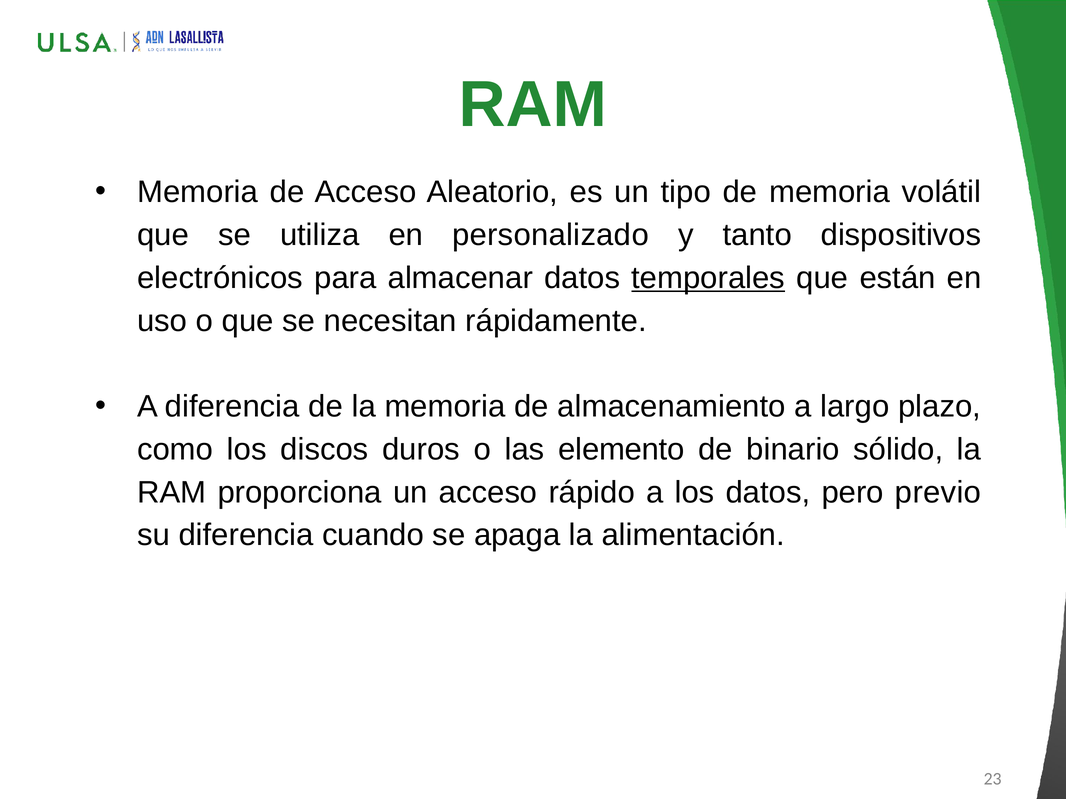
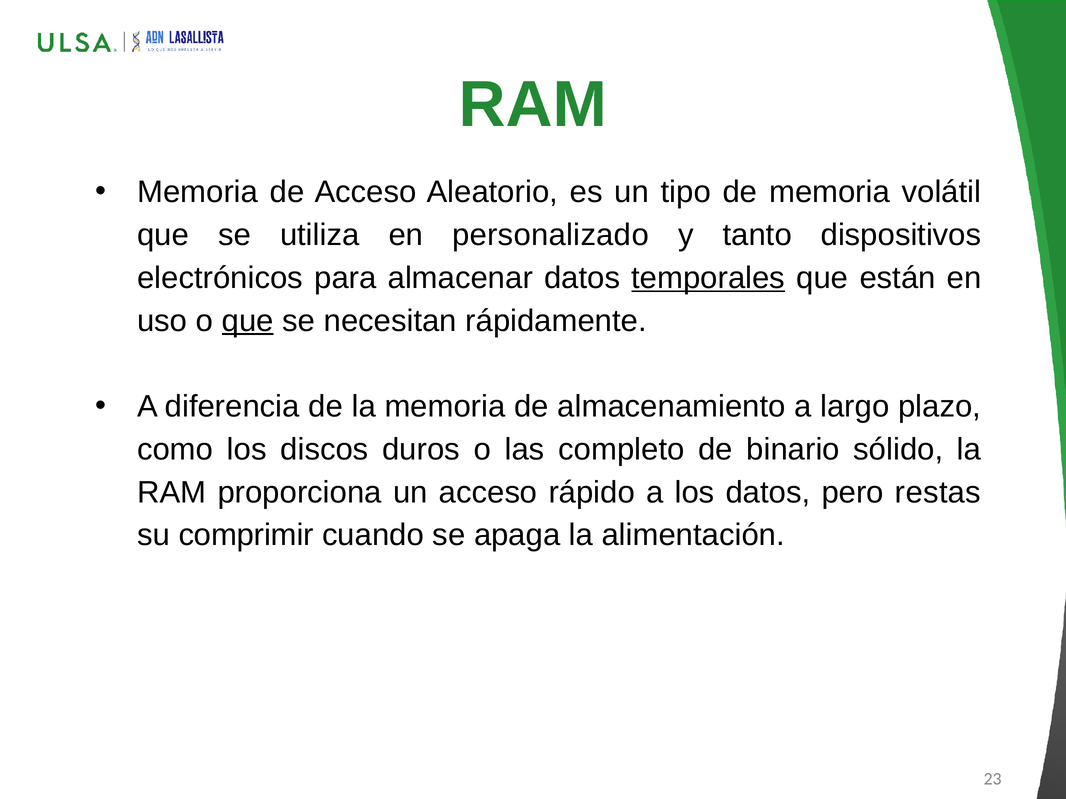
que at (248, 321) underline: none -> present
elemento: elemento -> completo
previo: previo -> restas
su diferencia: diferencia -> comprimir
